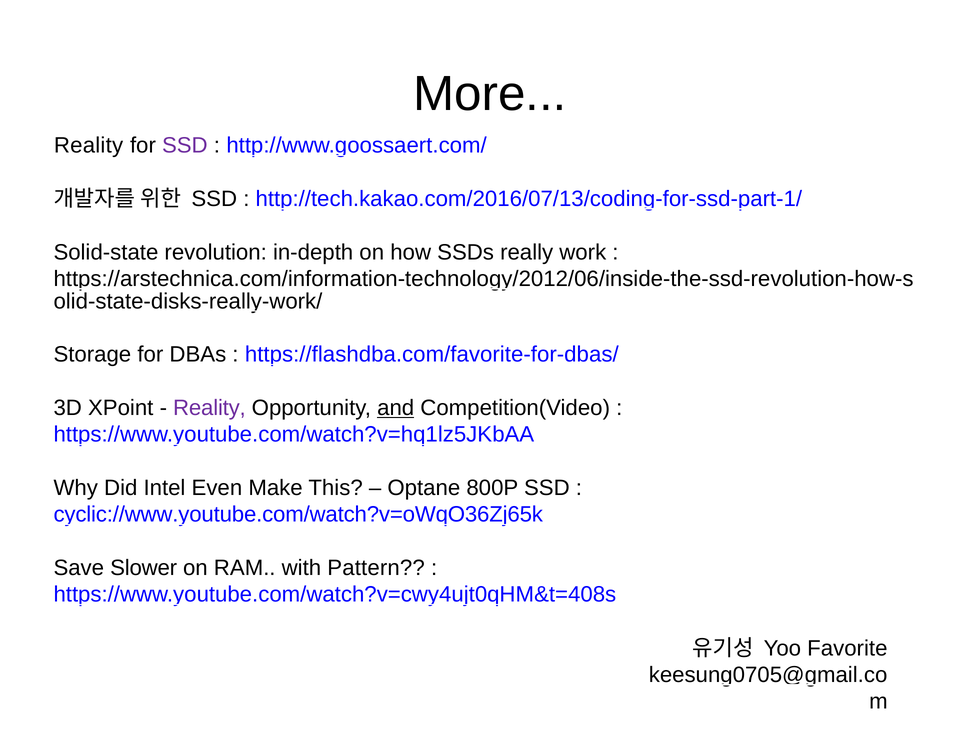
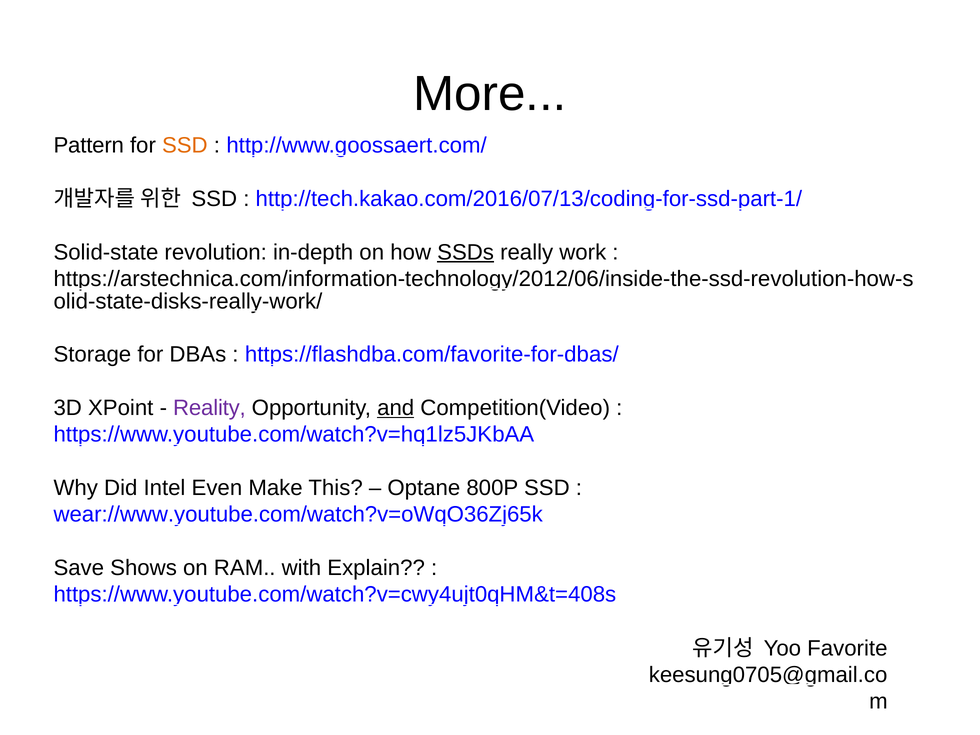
Reality at (89, 146): Reality -> Pattern
SSD at (185, 146) colour: purple -> orange
SSDs underline: none -> present
cyclic://www.youtube.com/watch?v=oWqO36Zj65k: cyclic://www.youtube.com/watch?v=oWqO36Zj65k -> wear://www.youtube.com/watch?v=oWqO36Zj65k
Slower: Slower -> Shows
Pattern: Pattern -> Explain
